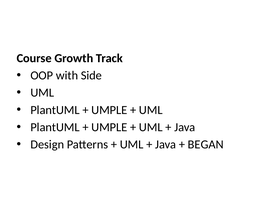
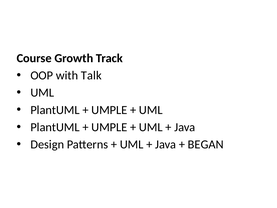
Side: Side -> Talk
